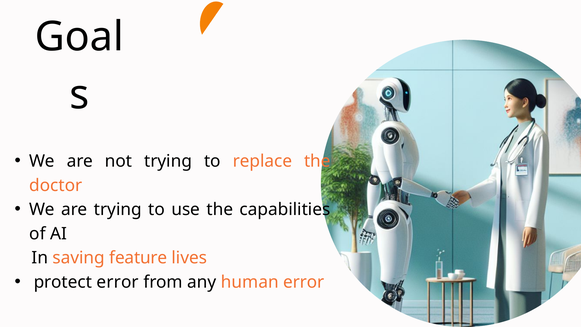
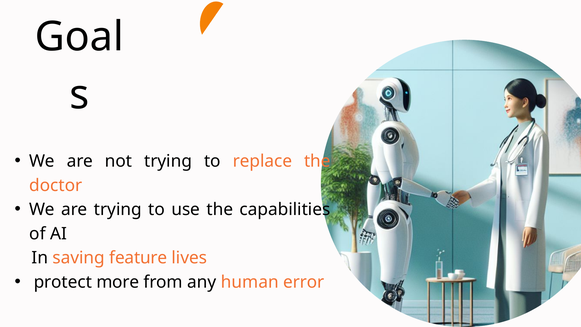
protect error: error -> more
